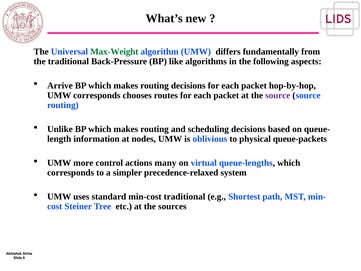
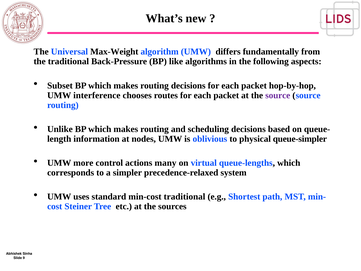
Max-Weight colour: green -> black
Arrive: Arrive -> Subset
UMW corresponds: corresponds -> interference
queue-packets: queue-packets -> queue-simpler
